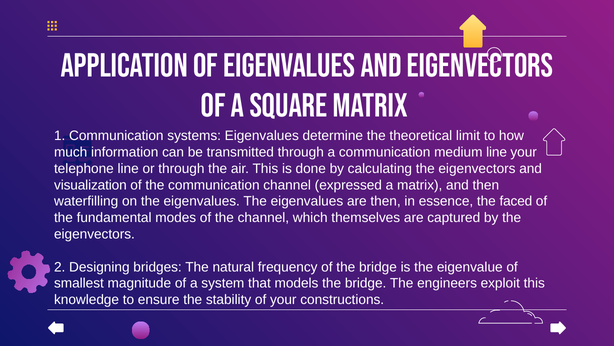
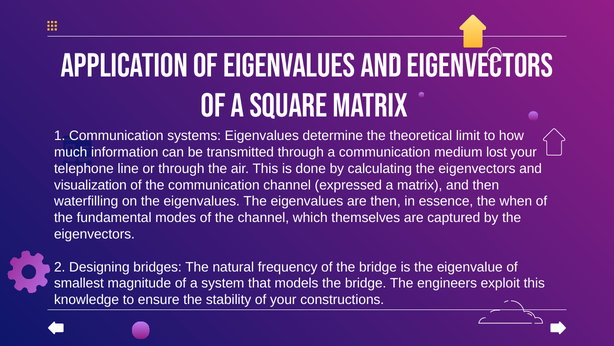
medium line: line -> lost
faced: faced -> when
